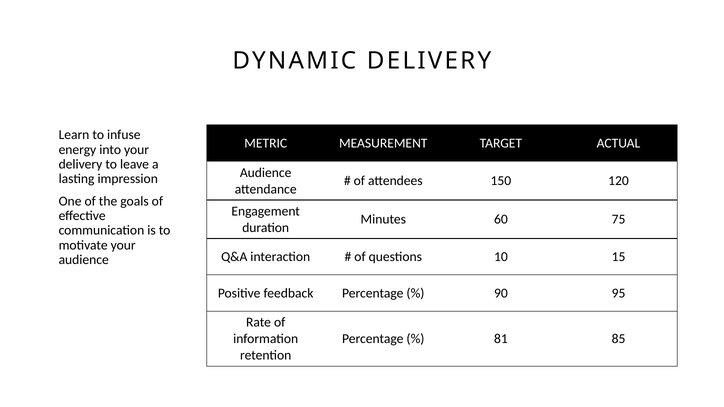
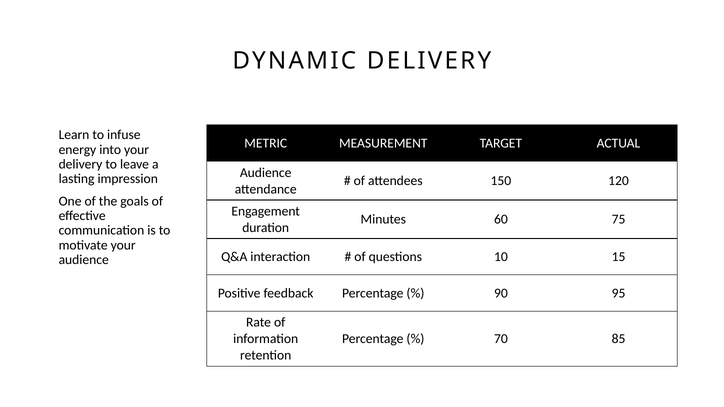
81: 81 -> 70
